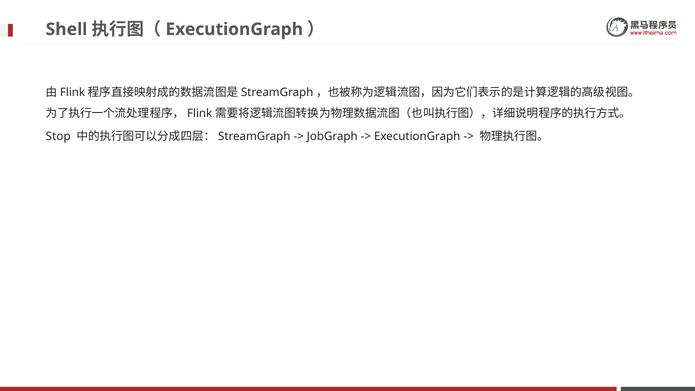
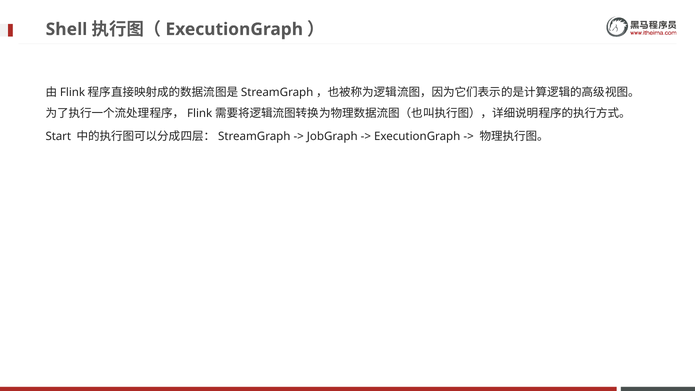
Stop: Stop -> Start
